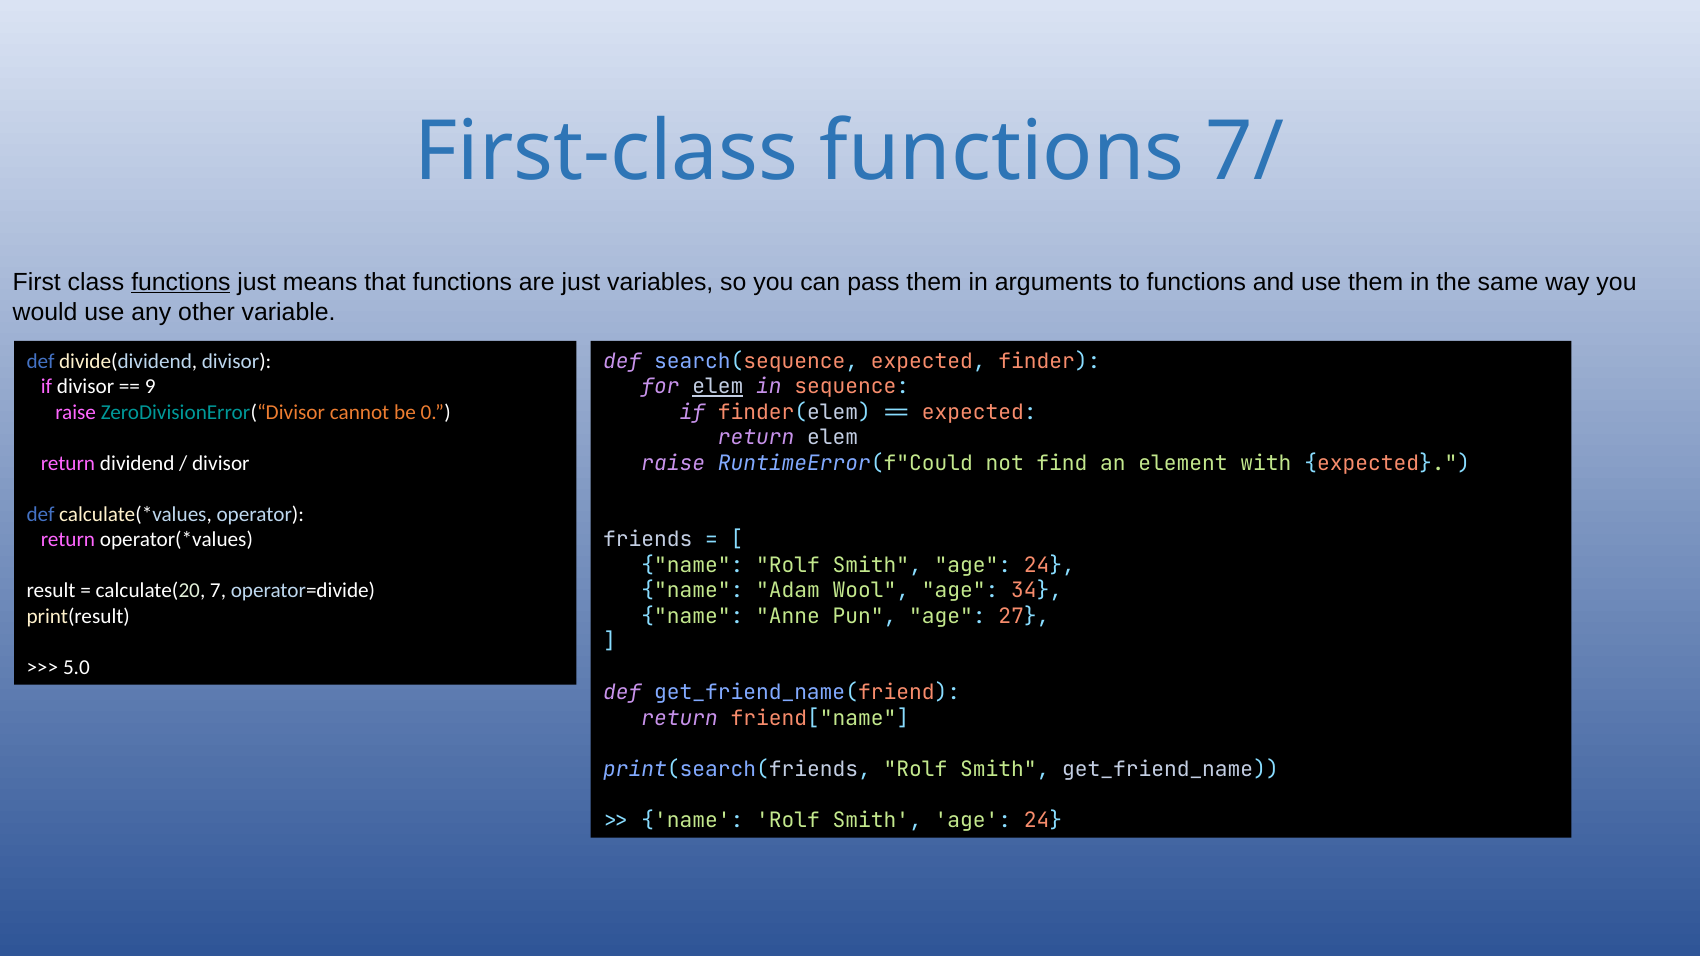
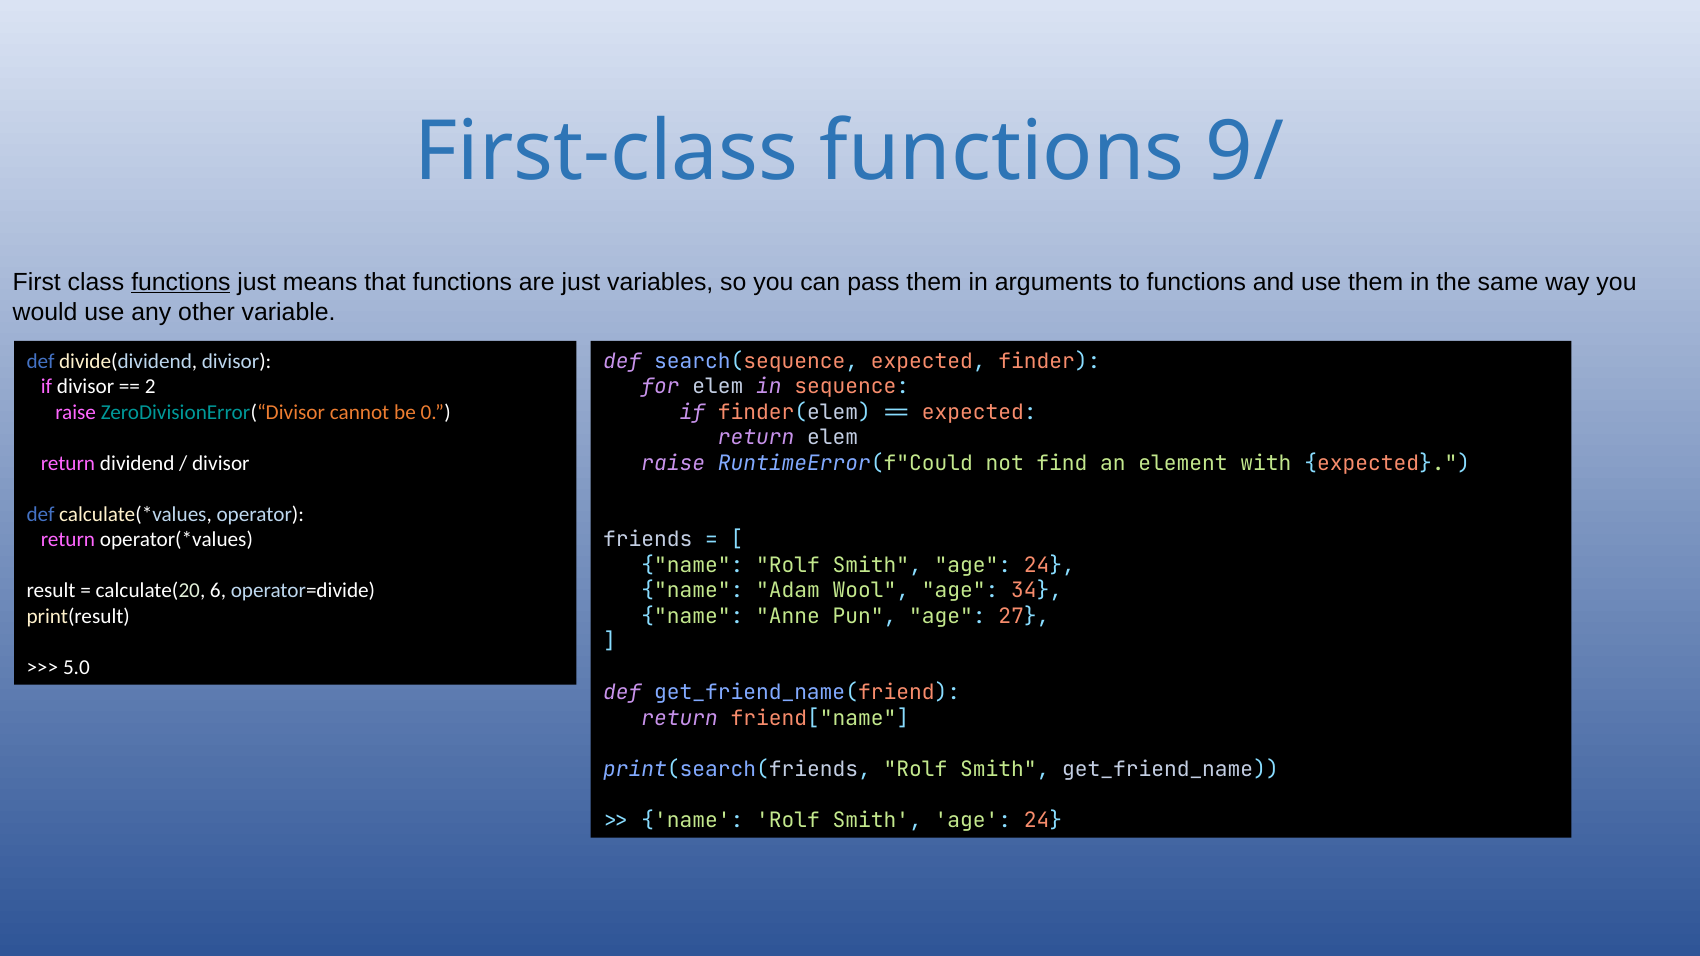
7/: 7/ -> 9/
9: 9 -> 2
elem at (718, 387) underline: present -> none
7: 7 -> 6
